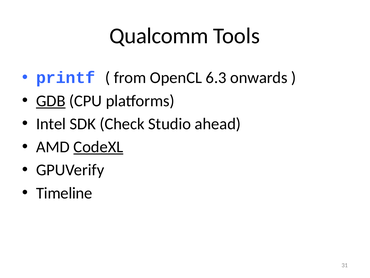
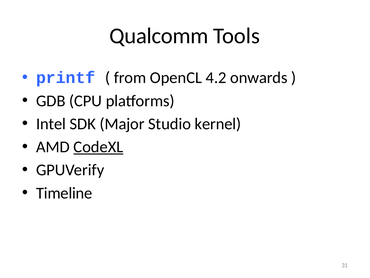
6.3: 6.3 -> 4.2
GDB underline: present -> none
Check: Check -> Major
ahead: ahead -> kernel
